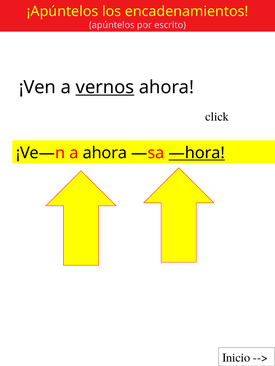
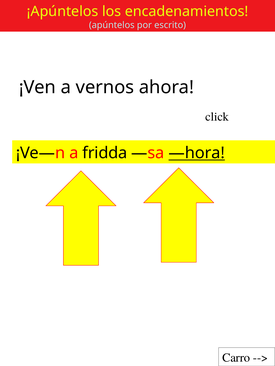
vernos underline: present -> none
a ahora: ahora -> fridda
Inicio: Inicio -> Carro
